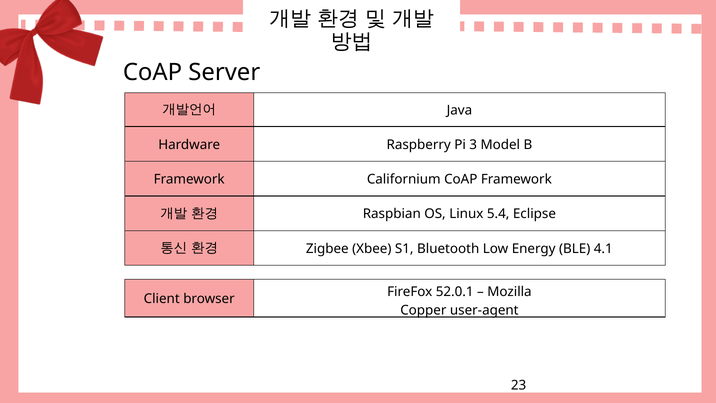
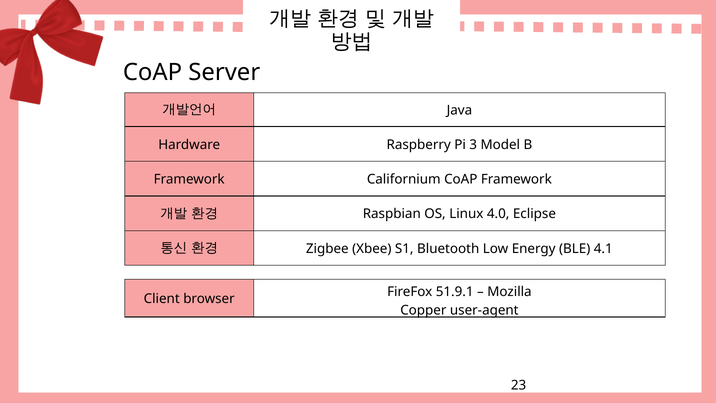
5.4: 5.4 -> 4.0
52.0.1: 52.0.1 -> 51.9.1
